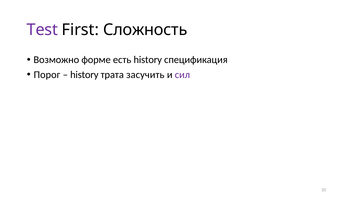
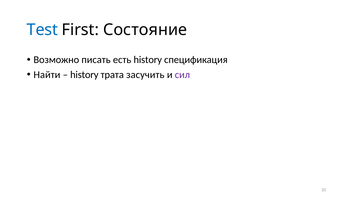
Test colour: purple -> blue
Сложность: Сложность -> Состояние
форме: форме -> писать
Порог: Порог -> Найти
